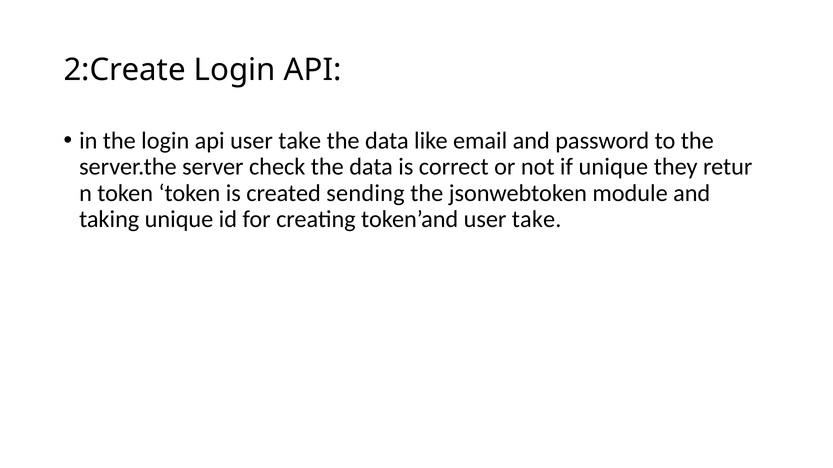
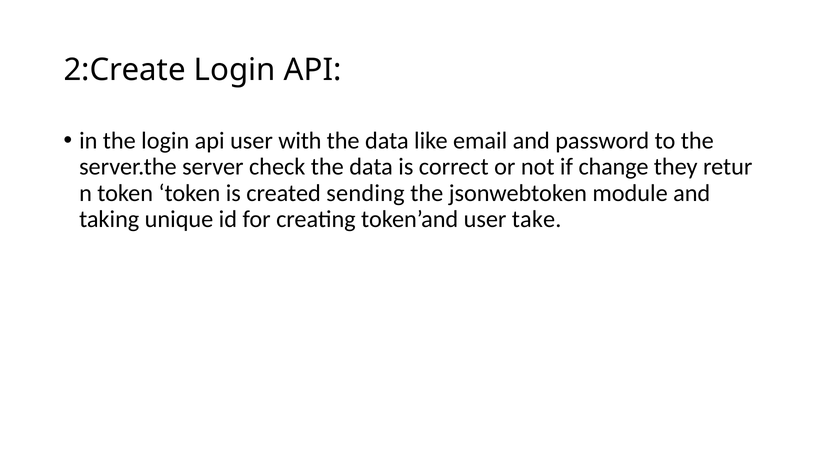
api user take: take -> with
if unique: unique -> change
